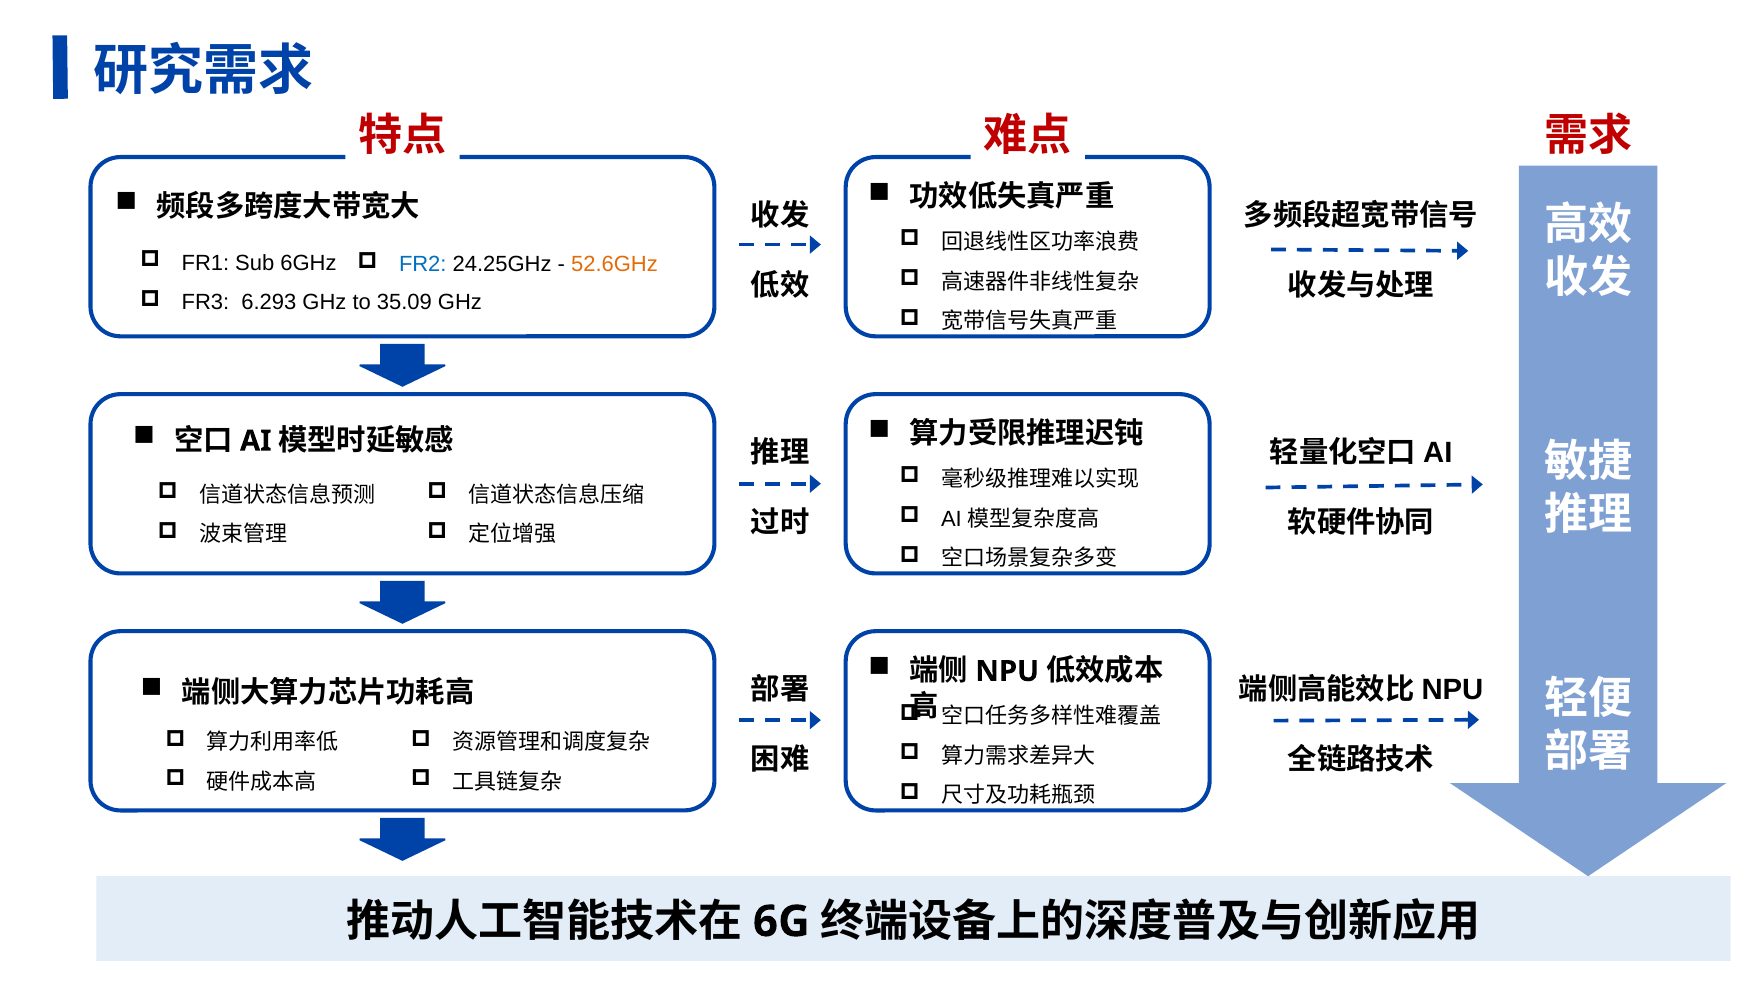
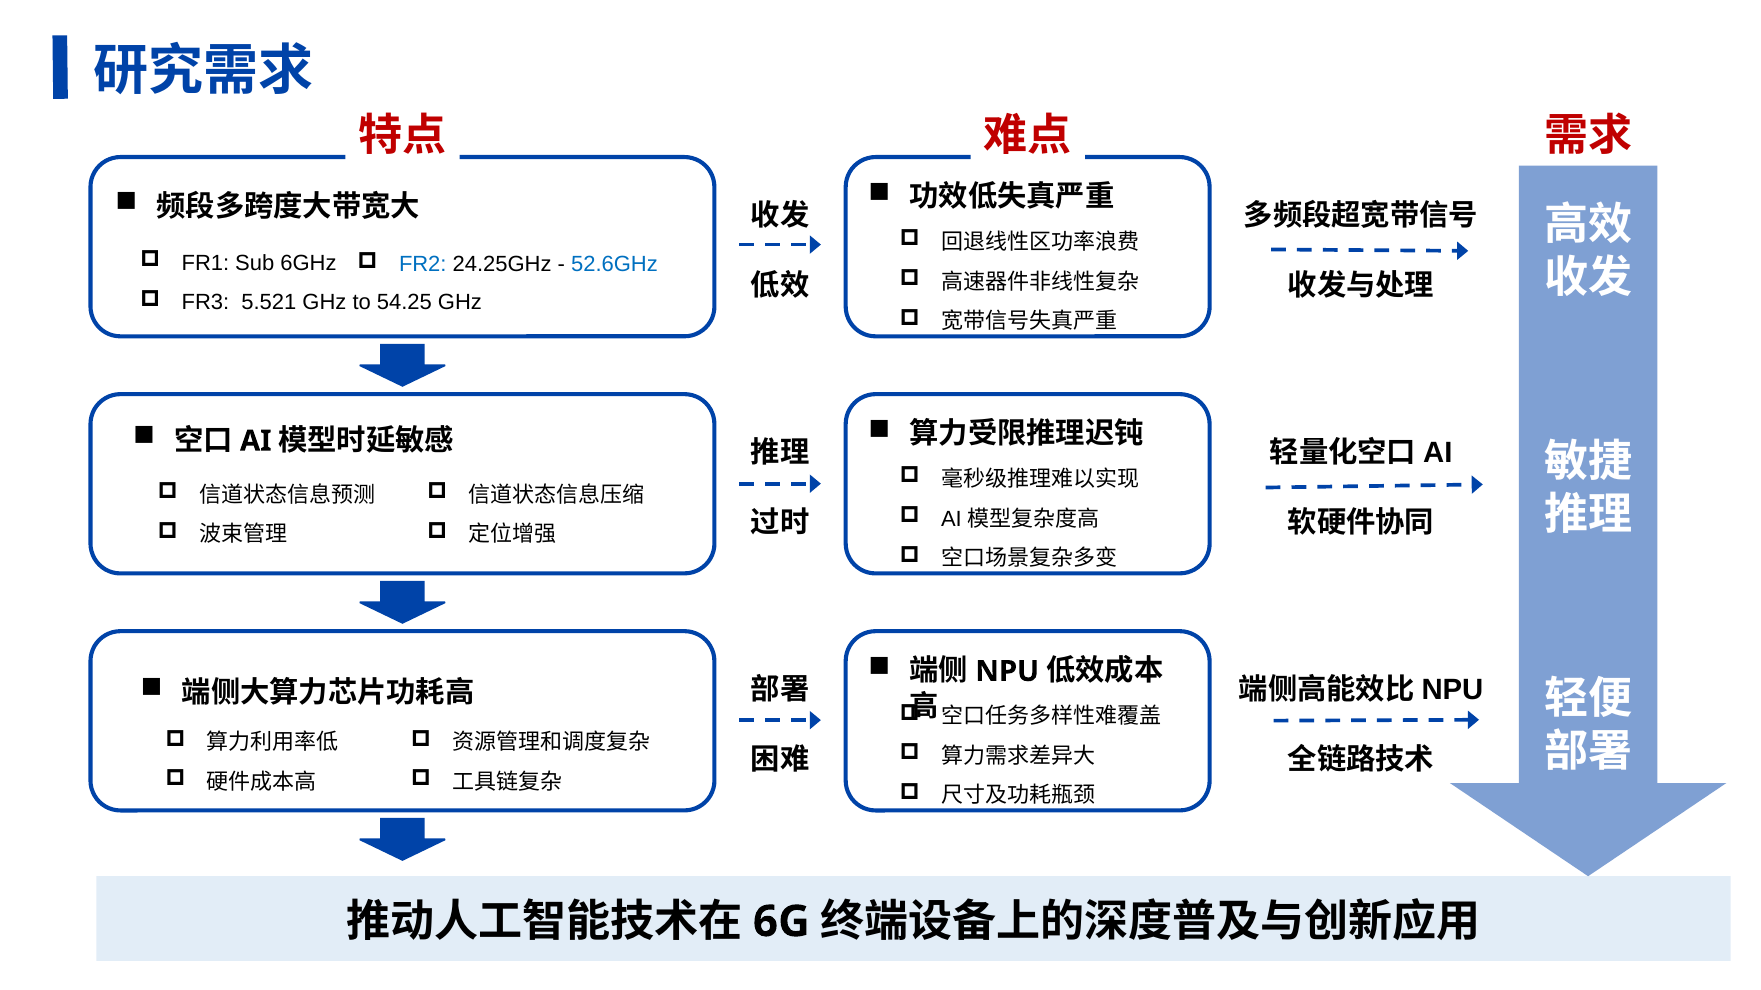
52.6GHz colour: orange -> blue
6.293: 6.293 -> 5.521
35.09: 35.09 -> 54.25
